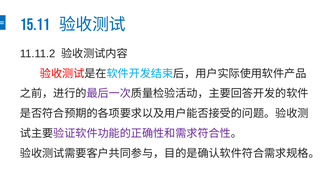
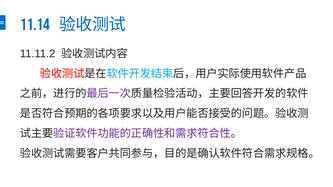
15.11: 15.11 -> 11.14
